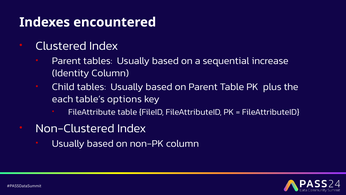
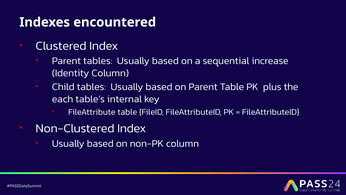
options: options -> internal
